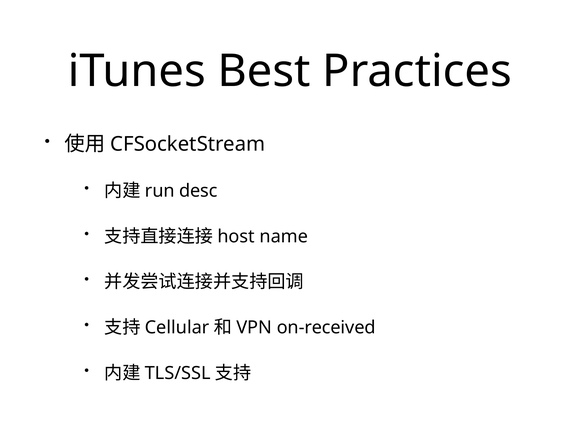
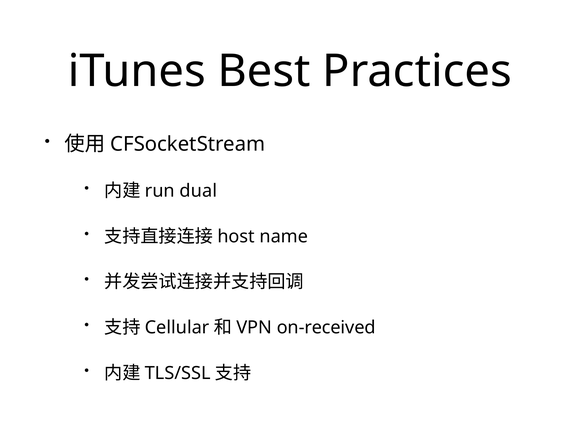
desc: desc -> dual
